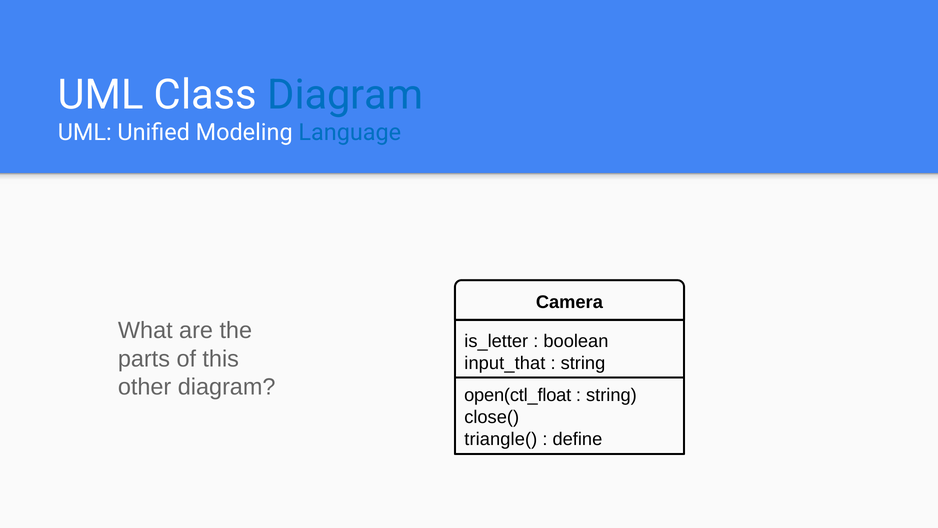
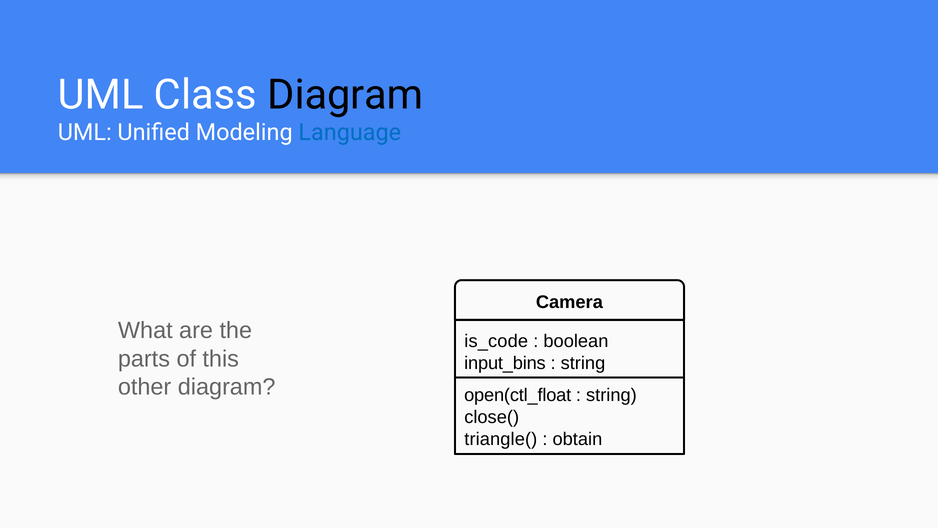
Diagram at (345, 95) colour: blue -> black
is_letter: is_letter -> is_code
input_that: input_that -> input_bins
define: define -> obtain
